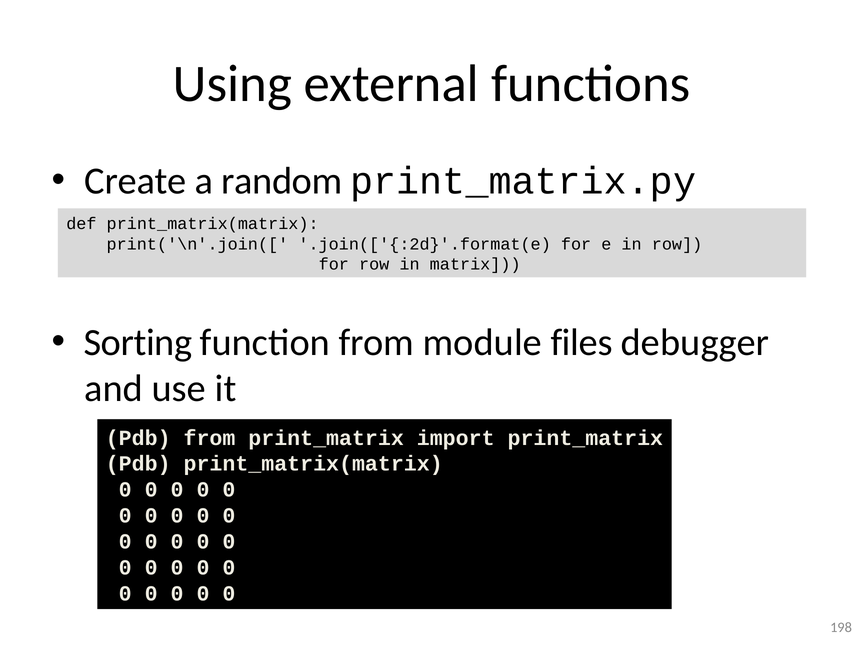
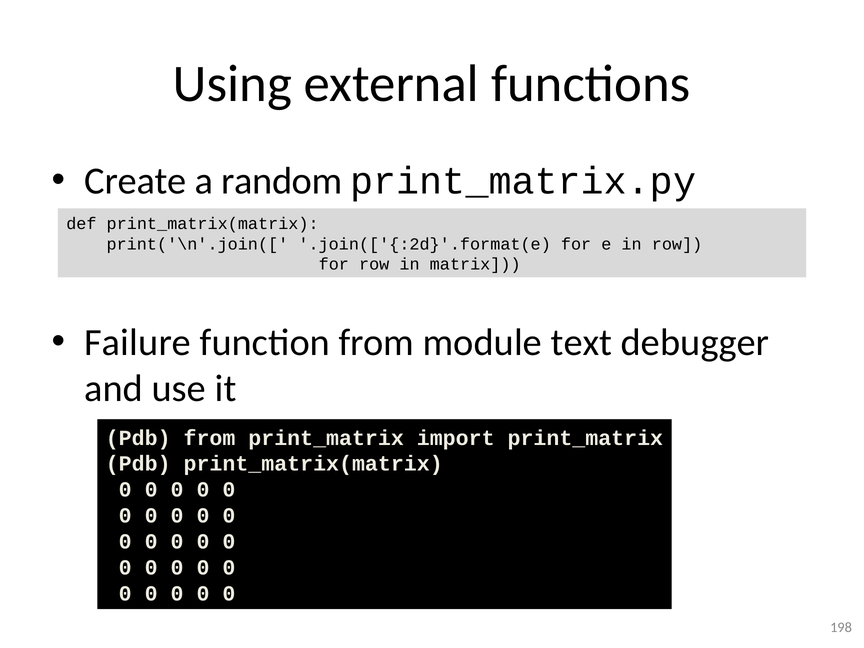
Sorting: Sorting -> Failure
files: files -> text
